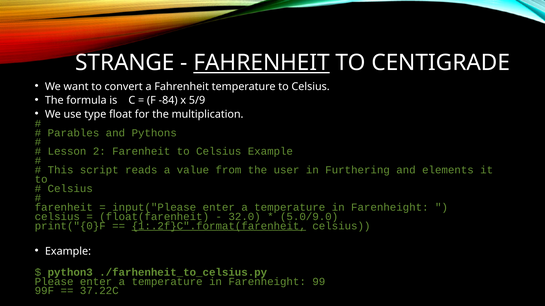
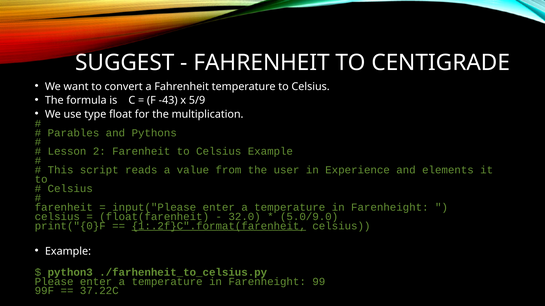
STRANGE: STRANGE -> SUGGEST
FAHRENHEIT at (262, 63) underline: present -> none
-84: -84 -> -43
Furthering: Furthering -> Experience
